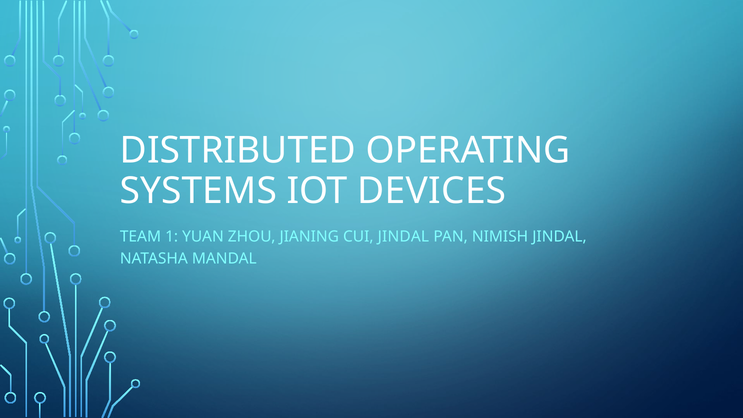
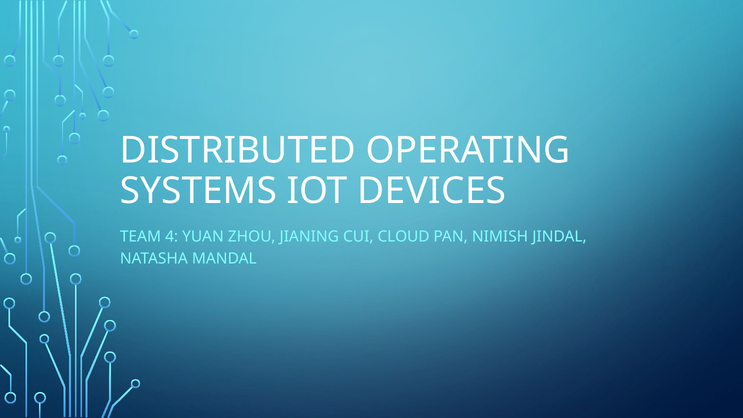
1: 1 -> 4
CUI JINDAL: JINDAL -> CLOUD
